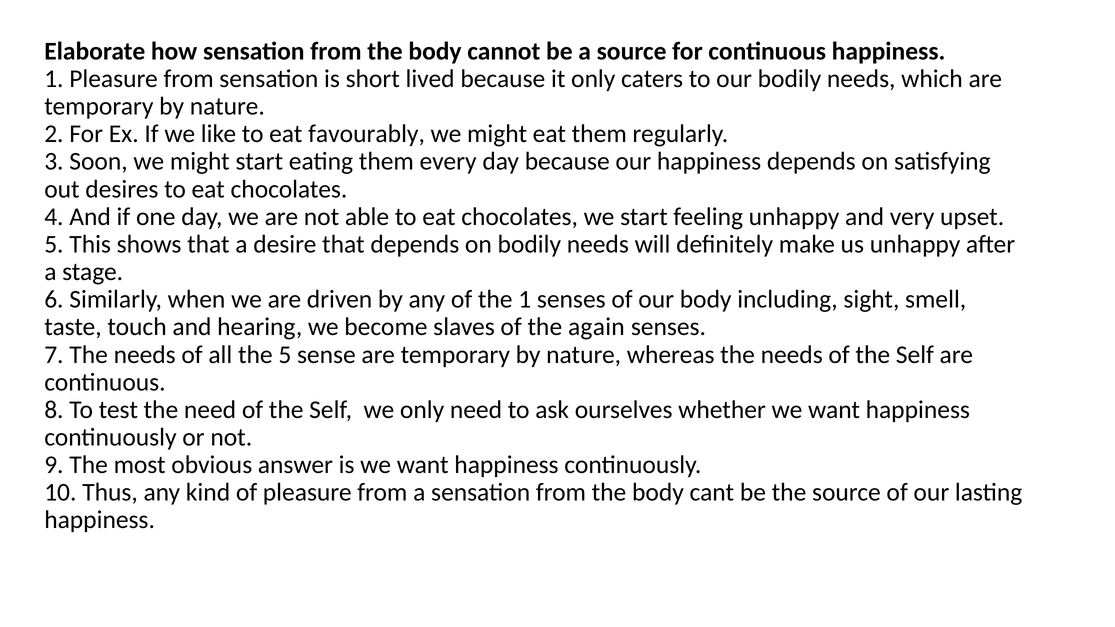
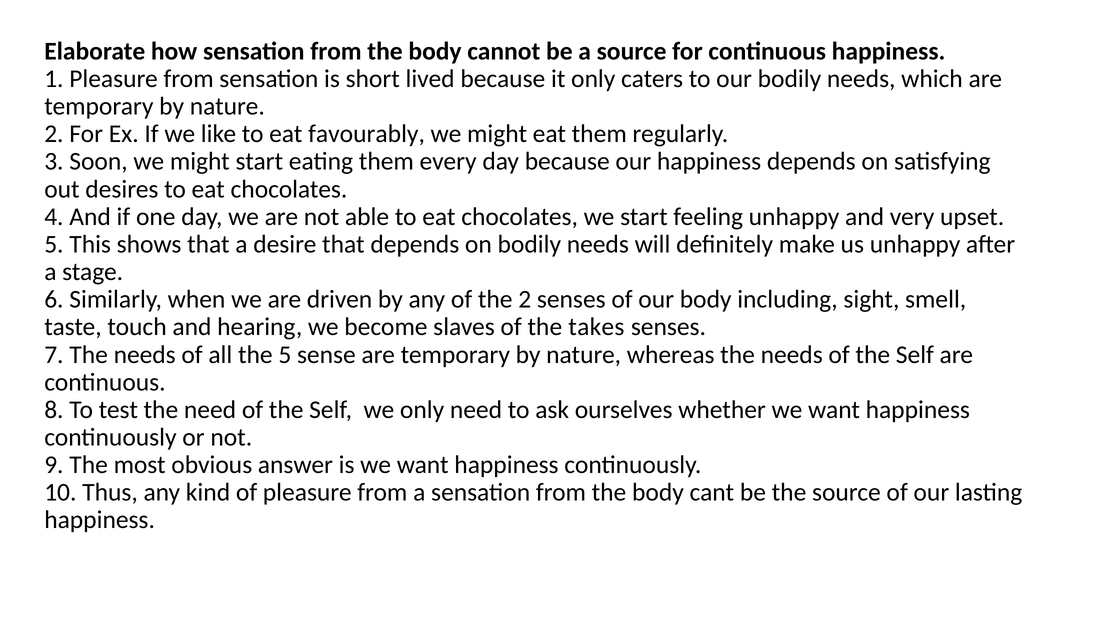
the 1: 1 -> 2
again: again -> takes
